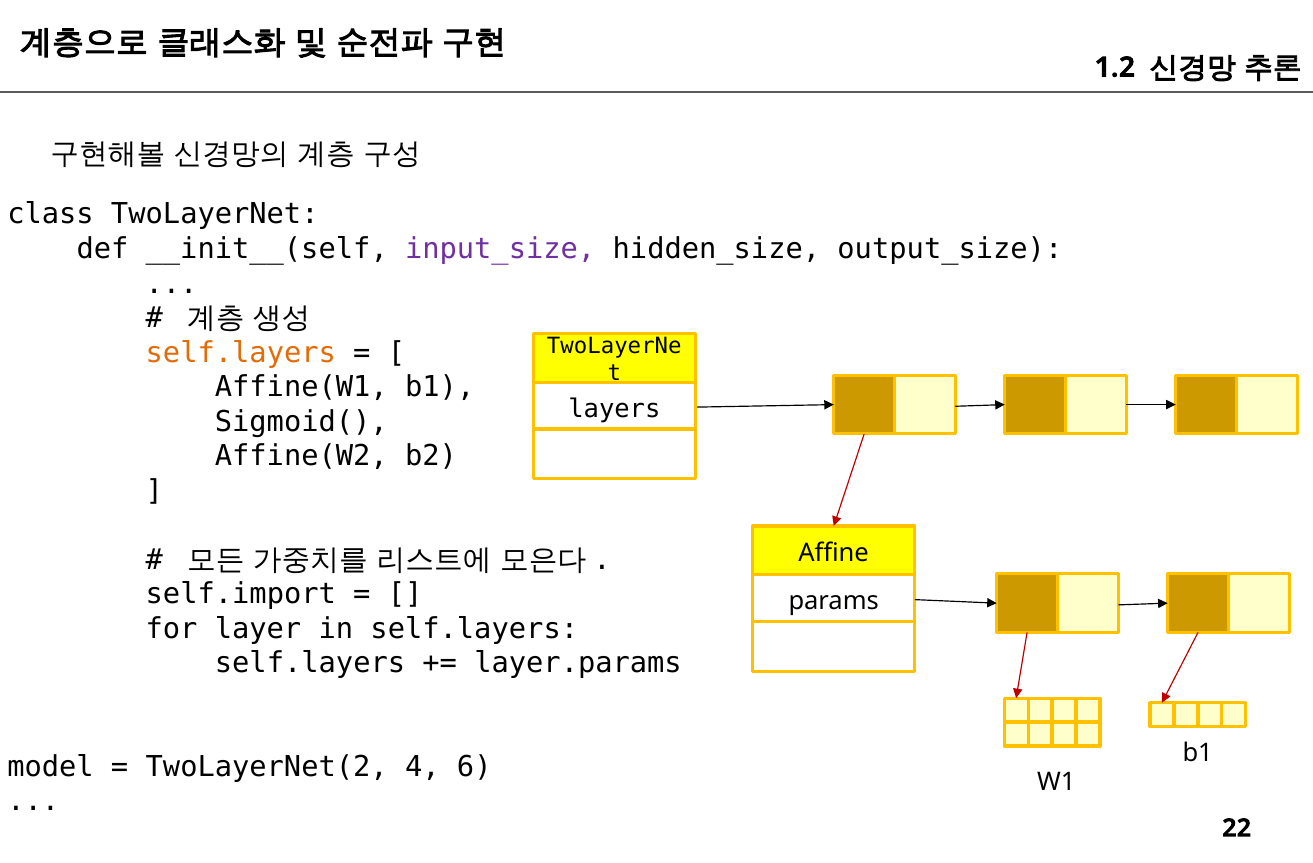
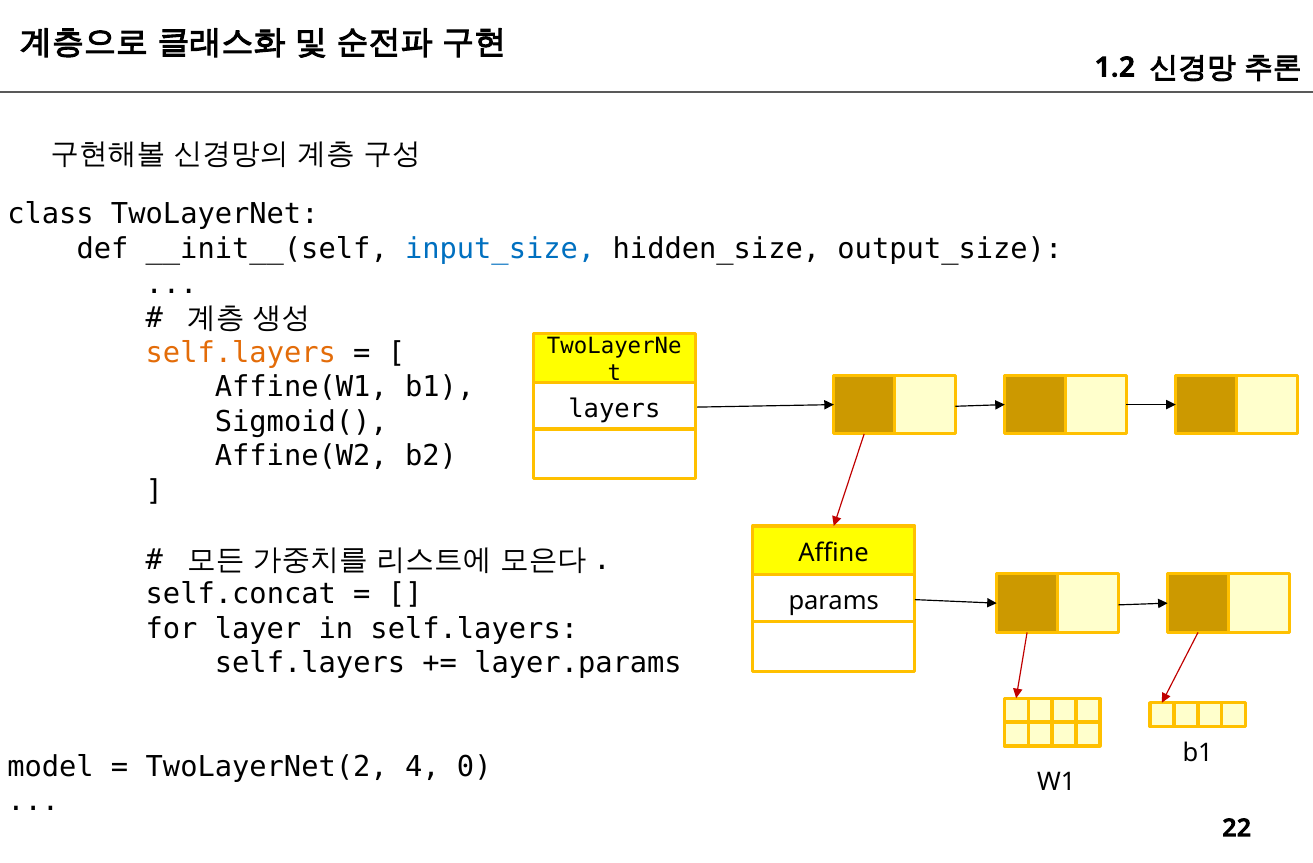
input_size colour: purple -> blue
self.import: self.import -> self.concat
6: 6 -> 0
